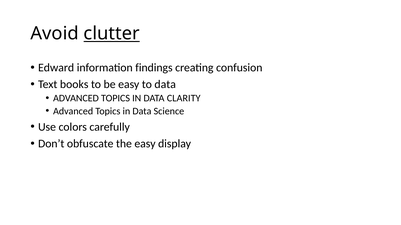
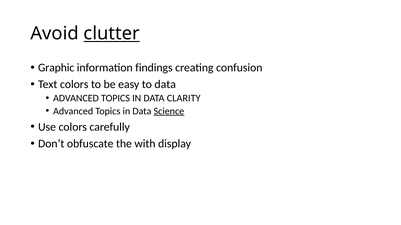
Edward: Edward -> Graphic
Text books: books -> colors
Science underline: none -> present
the easy: easy -> with
